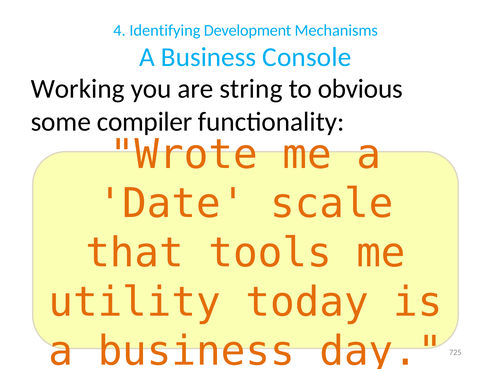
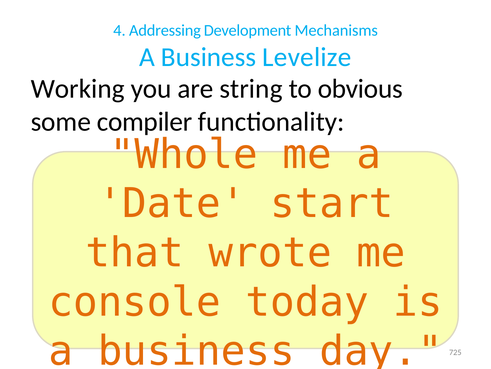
Identifying: Identifying -> Addressing
Console: Console -> Levelize
Wrote: Wrote -> Whole
scale: scale -> start
tools: tools -> wrote
utility: utility -> console
